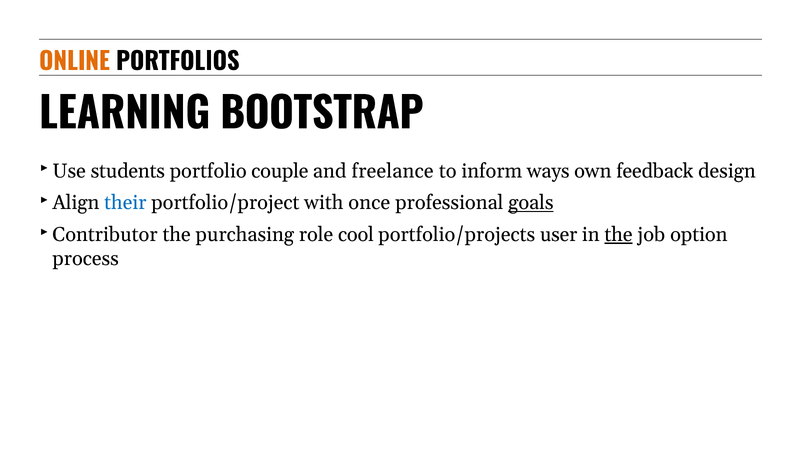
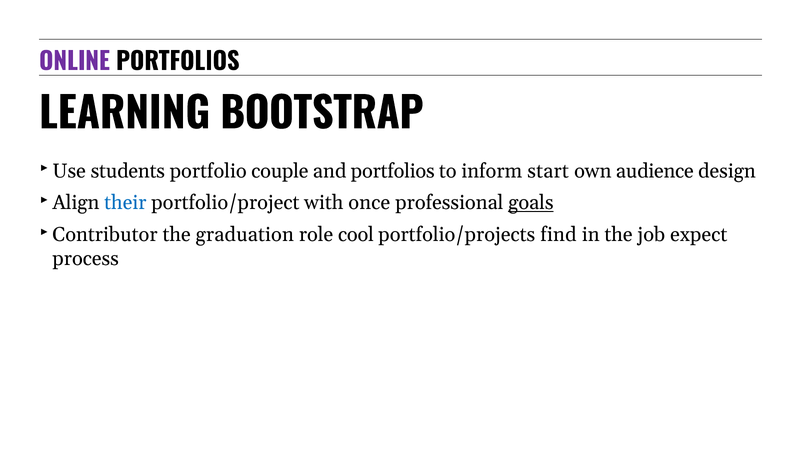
ONLINE colour: orange -> purple
and freelance: freelance -> portfolios
ways: ways -> start
feedback: feedback -> audience
purchasing: purchasing -> graduation
user: user -> find
the at (619, 234) underline: present -> none
option: option -> expect
